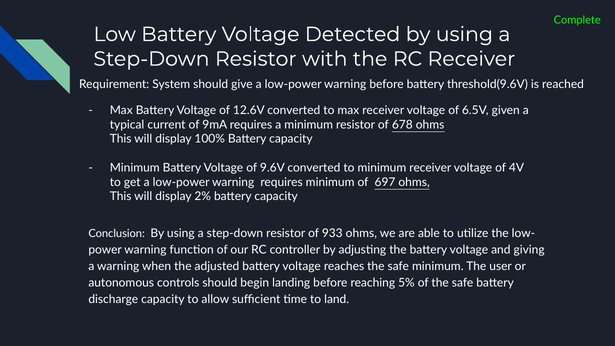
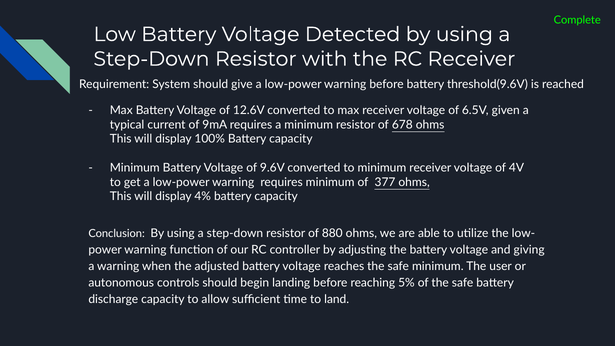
697: 697 -> 377
2%: 2% -> 4%
933: 933 -> 880
